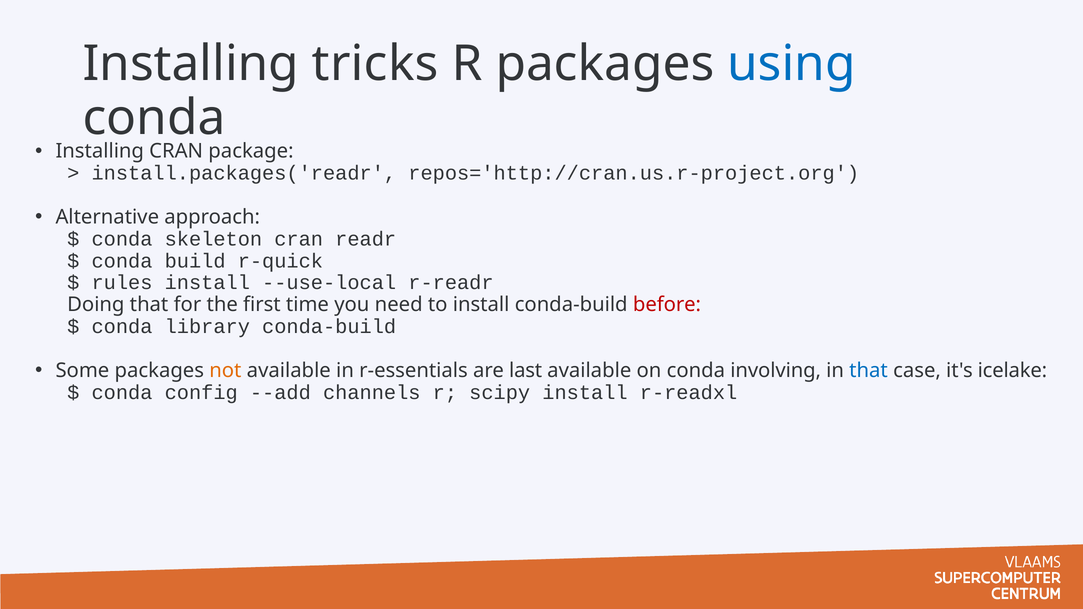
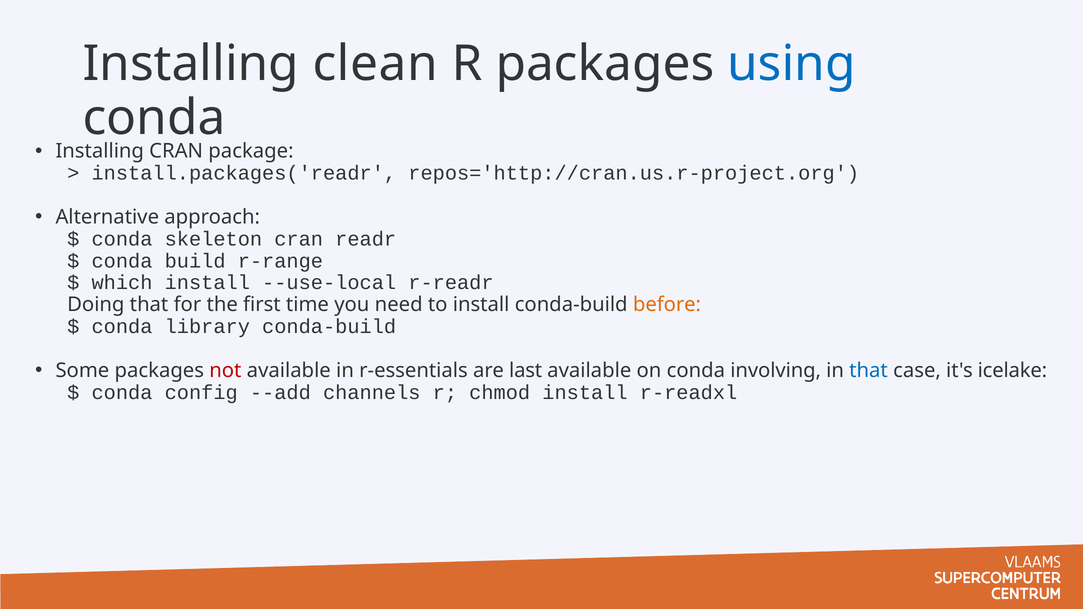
tricks: tricks -> clean
r-quick: r-quick -> r-range
rules: rules -> which
before colour: red -> orange
not colour: orange -> red
scipy: scipy -> chmod
